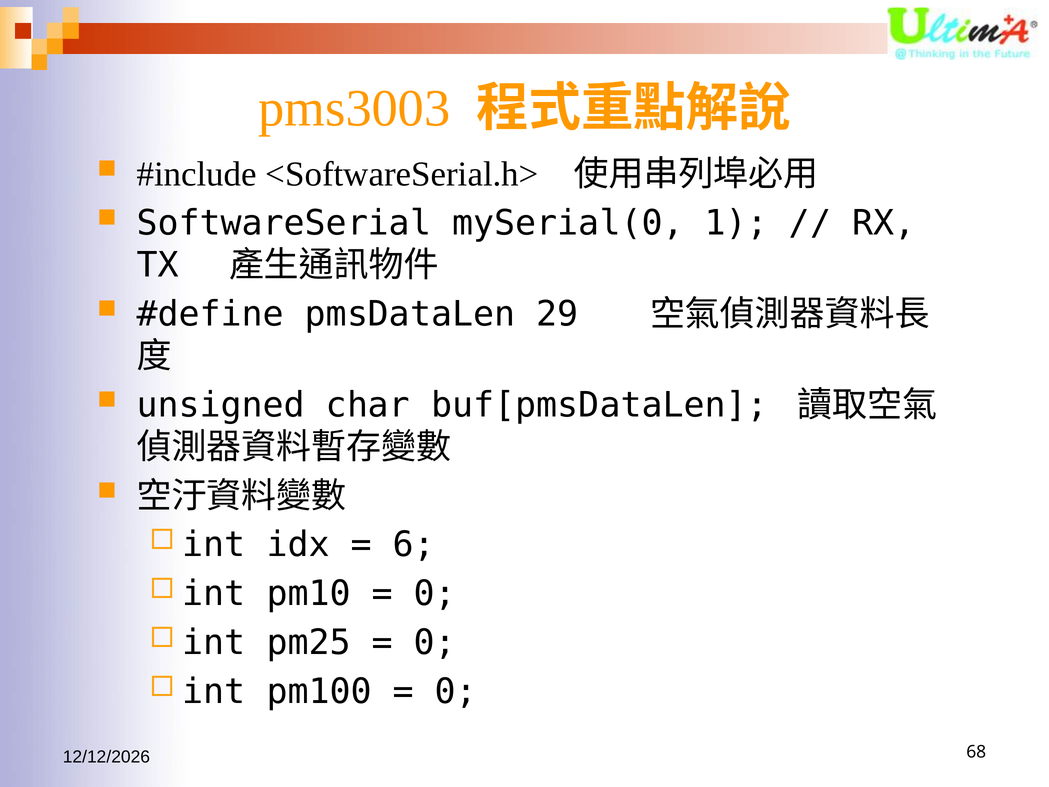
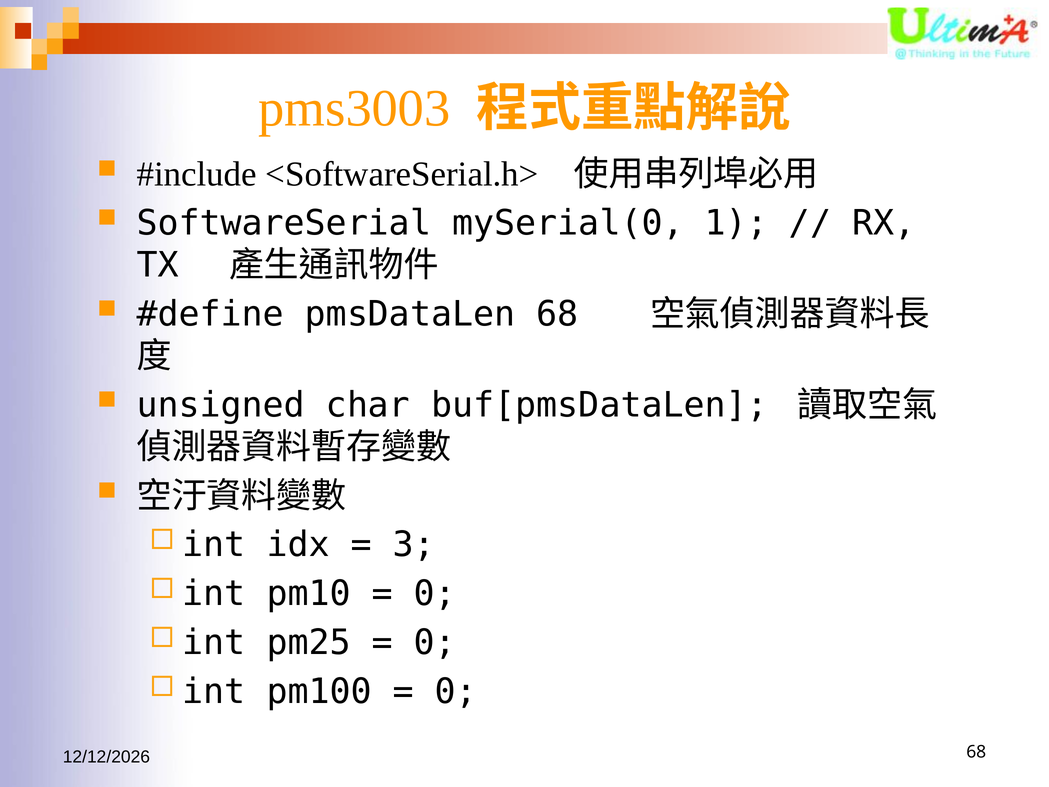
pmsDataLen 29: 29 -> 68
6: 6 -> 3
